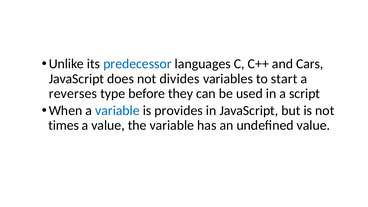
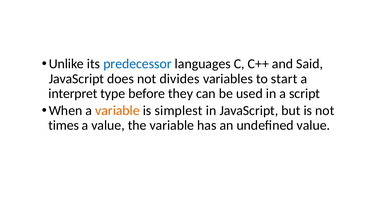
Cars: Cars -> Said
reverses: reverses -> interpret
variable at (117, 110) colour: blue -> orange
provides: provides -> simplest
